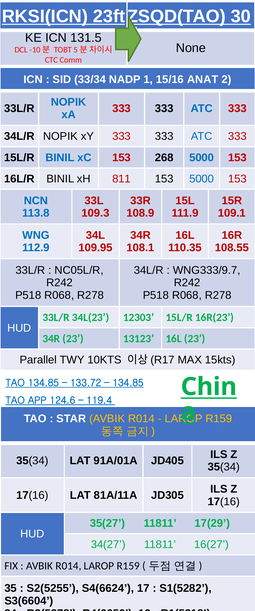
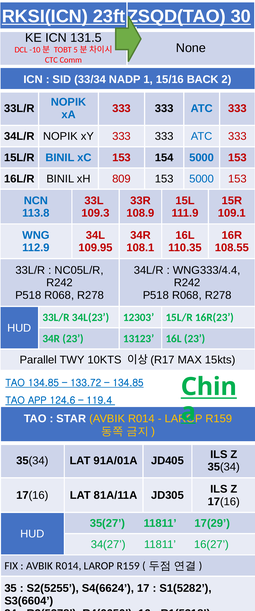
ANAT: ANAT -> BACK
268: 268 -> 154
811: 811 -> 809
WNG333/9.7: WNG333/9.7 -> WNG333/4.4
